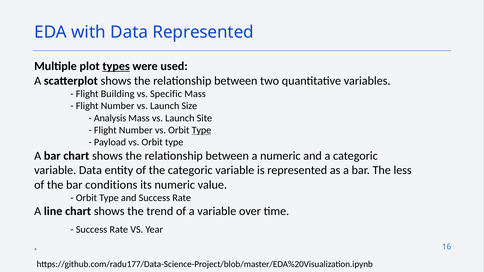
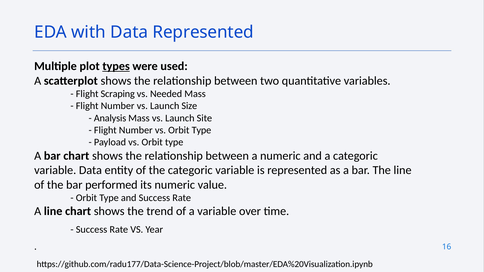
Building: Building -> Scraping
Specific: Specific -> Needed
Type at (201, 130) underline: present -> none
The less: less -> line
conditions: conditions -> performed
